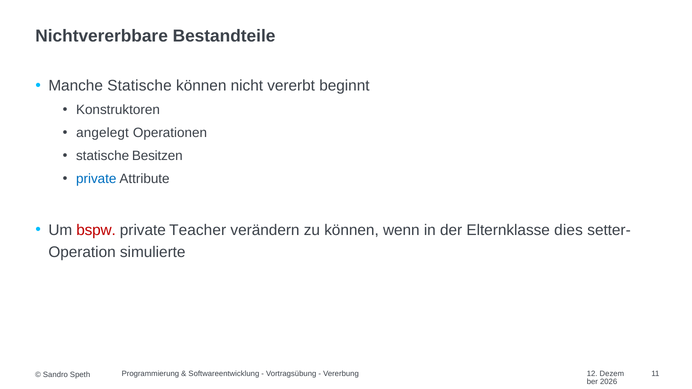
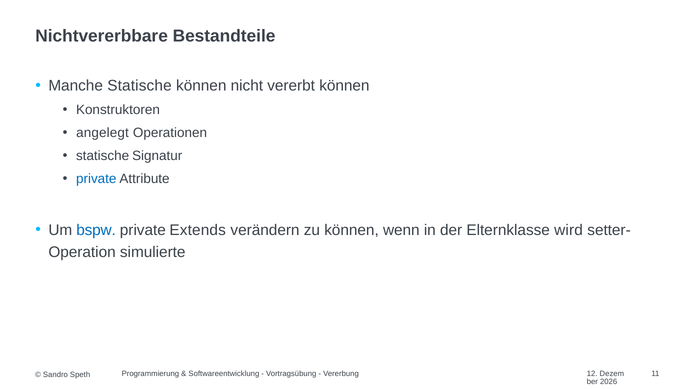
vererbt beginnt: beginnt -> können
Besitzen: Besitzen -> Signatur
bspw colour: red -> blue
Teacher: Teacher -> Extends
dies: dies -> wird
